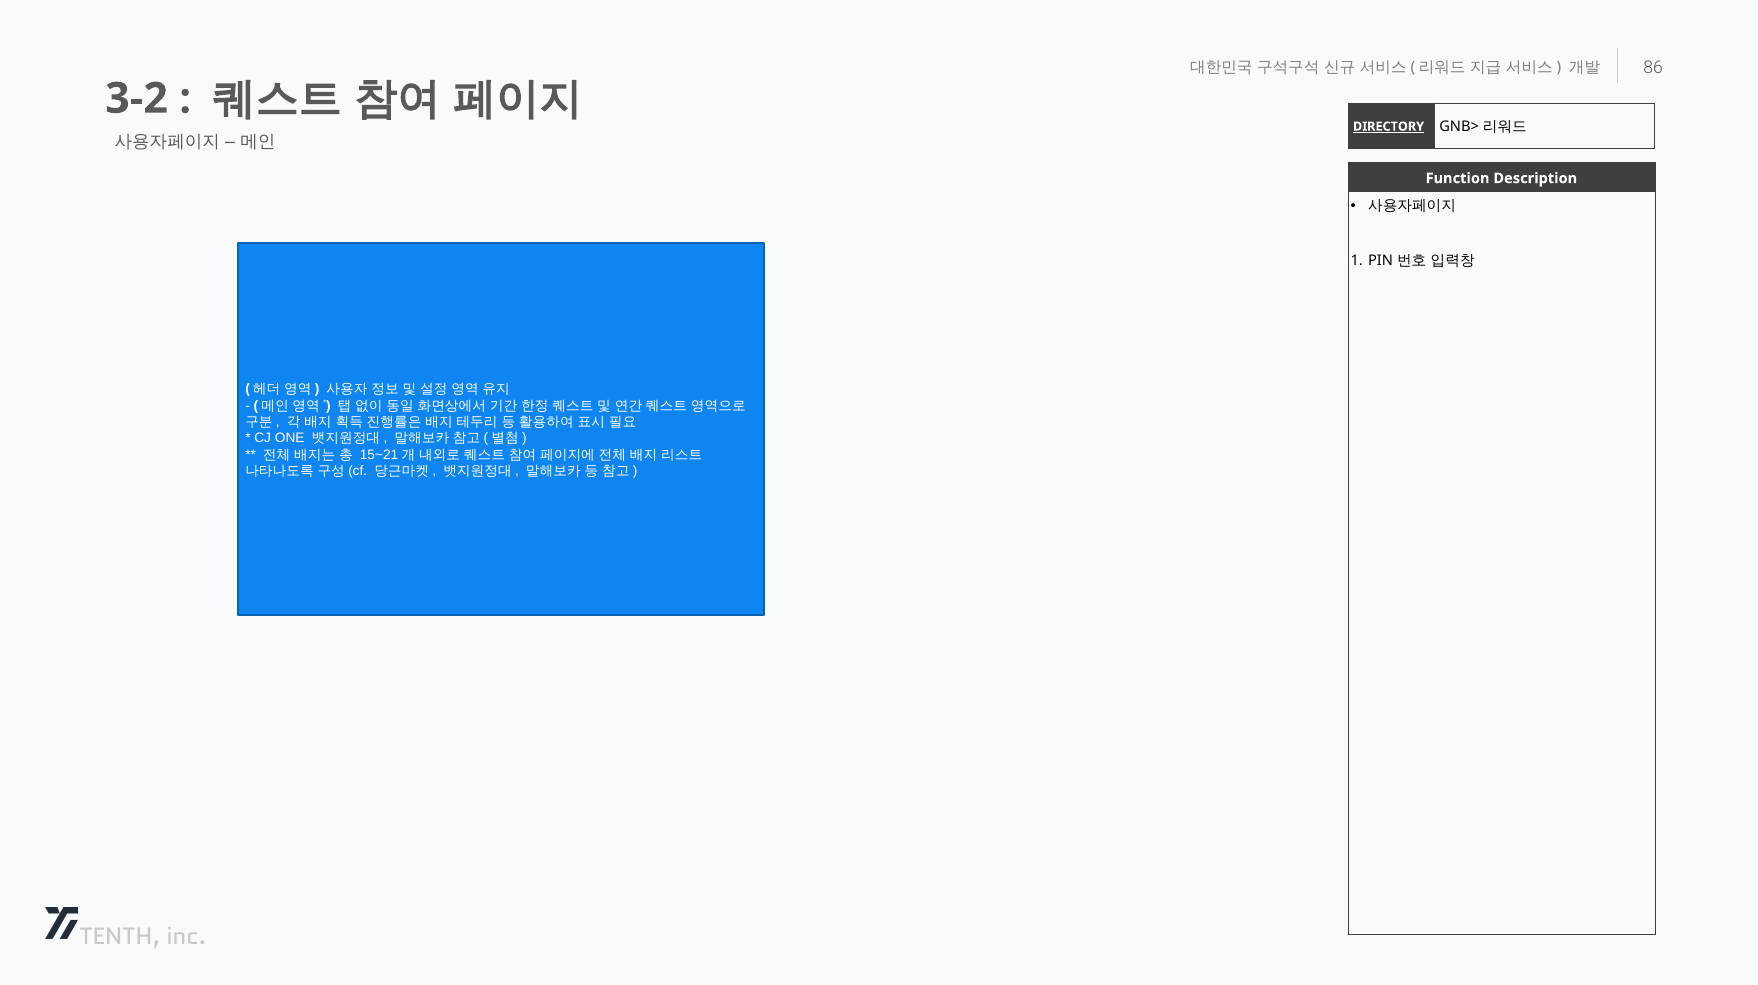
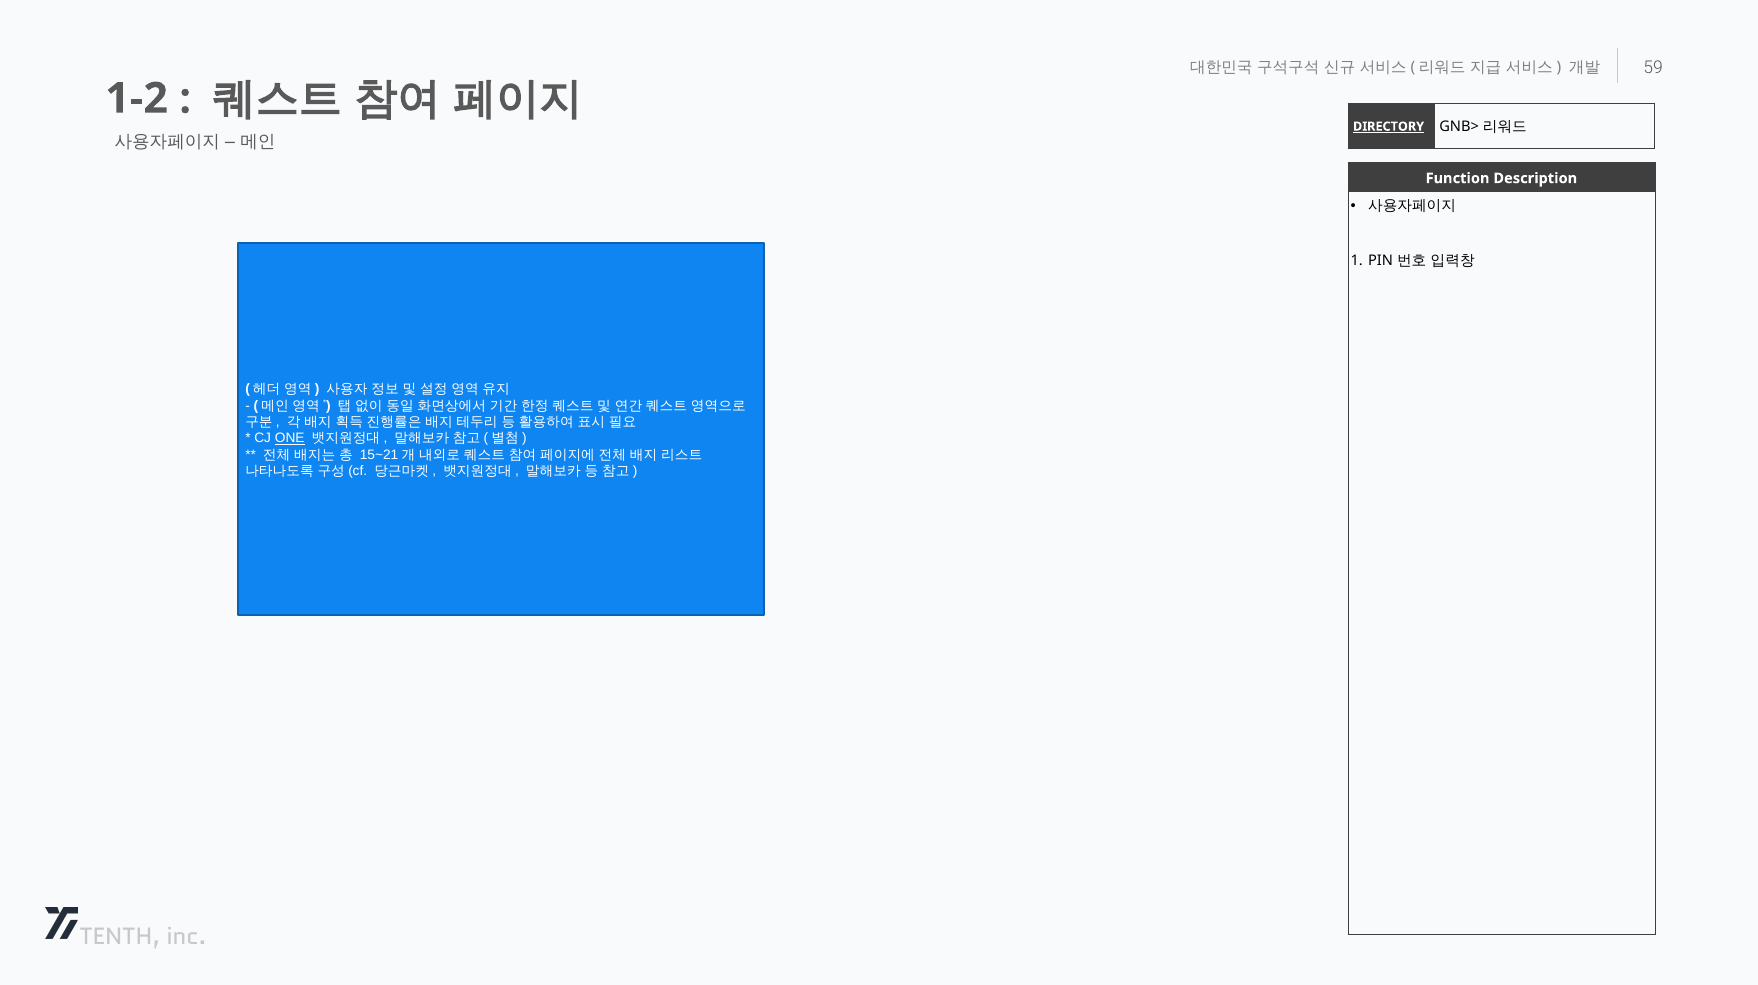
86: 86 -> 59
3-2: 3-2 -> 1-2
ONE underline: none -> present
